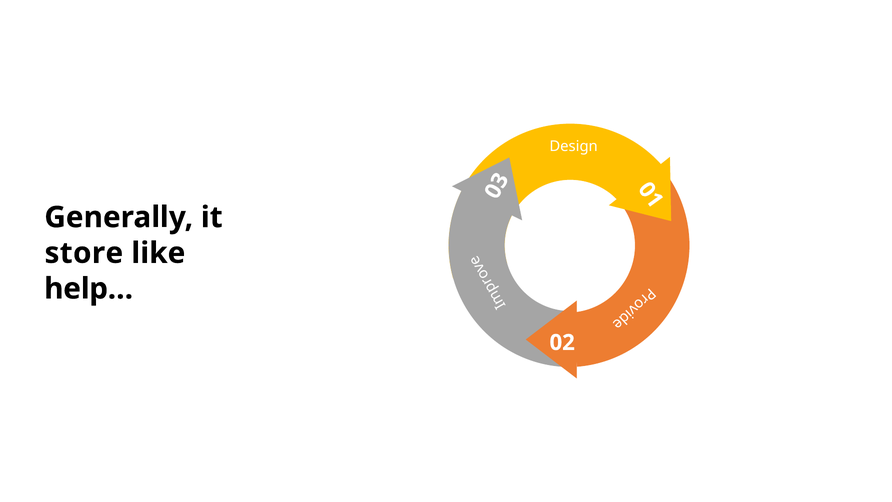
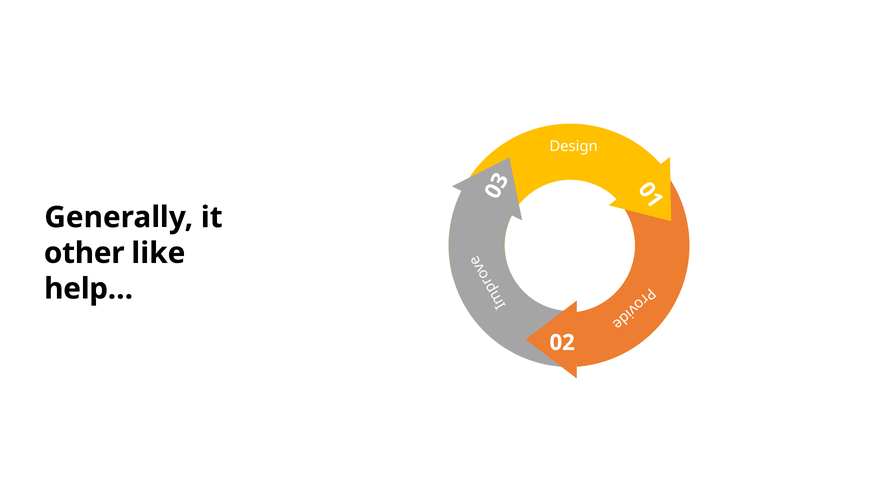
store: store -> other
